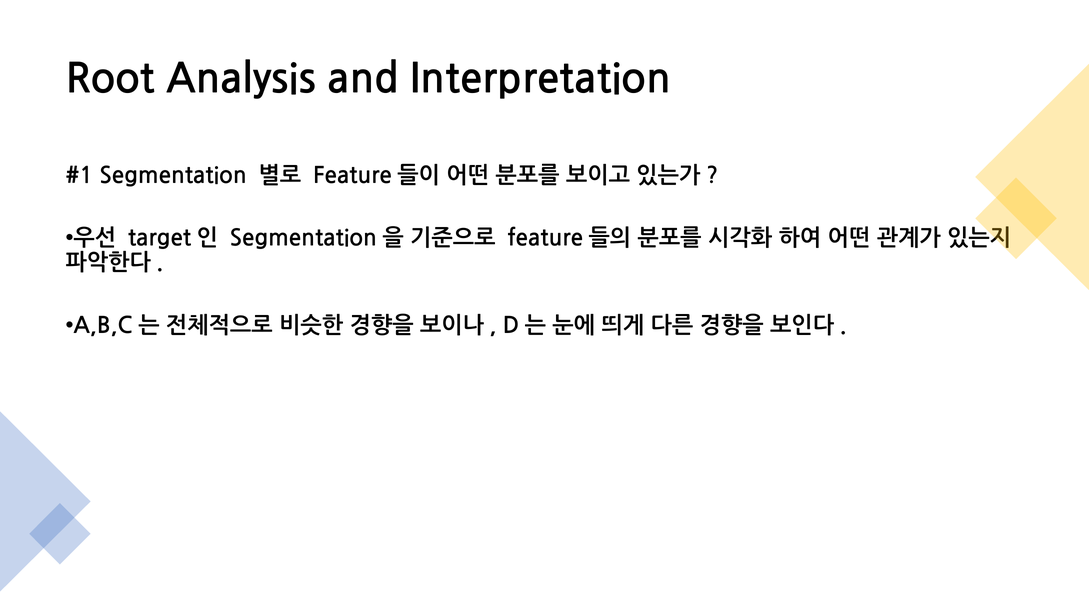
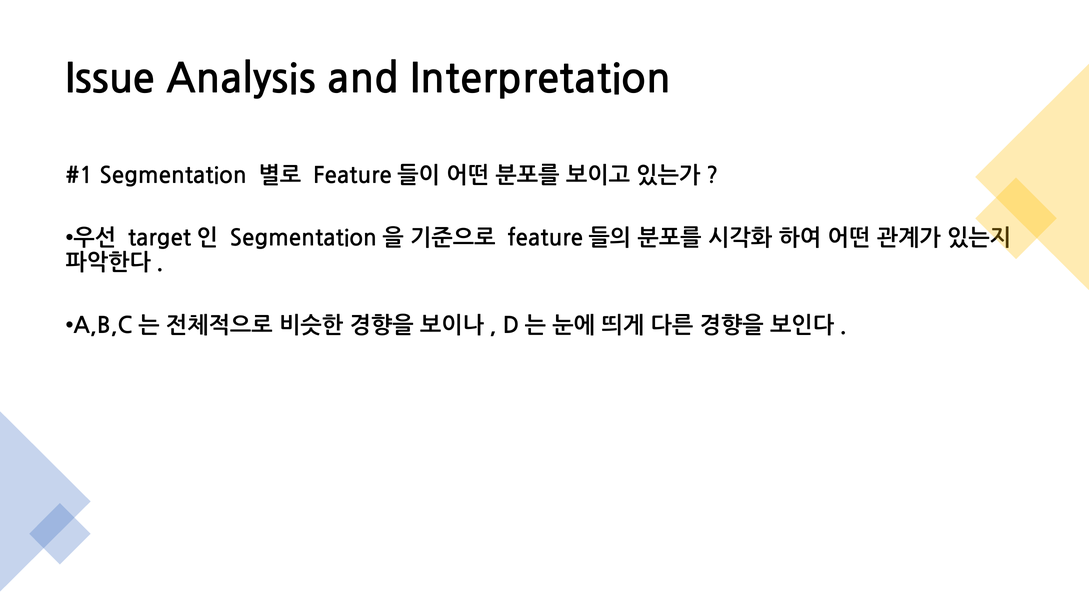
Root: Root -> Issue
